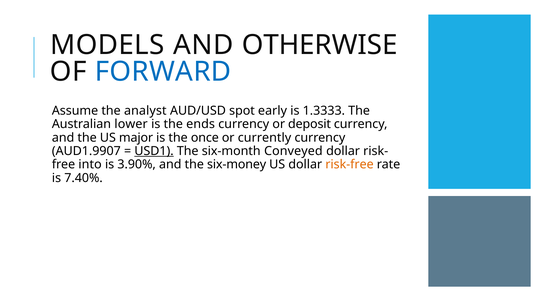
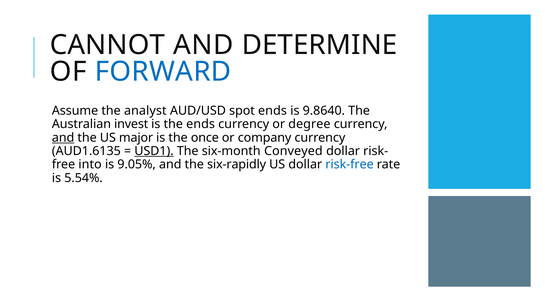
MODELS: MODELS -> CANNOT
OTHERWISE: OTHERWISE -> DETERMINE
spot early: early -> ends
1.3333: 1.3333 -> 9.8640
lower: lower -> invest
deposit: deposit -> degree
and at (63, 138) underline: none -> present
currently: currently -> company
AUD1.9907: AUD1.9907 -> AUD1.6135
3.90%: 3.90% -> 9.05%
six-money: six-money -> six-rapidly
risk-free colour: orange -> blue
7.40%: 7.40% -> 5.54%
